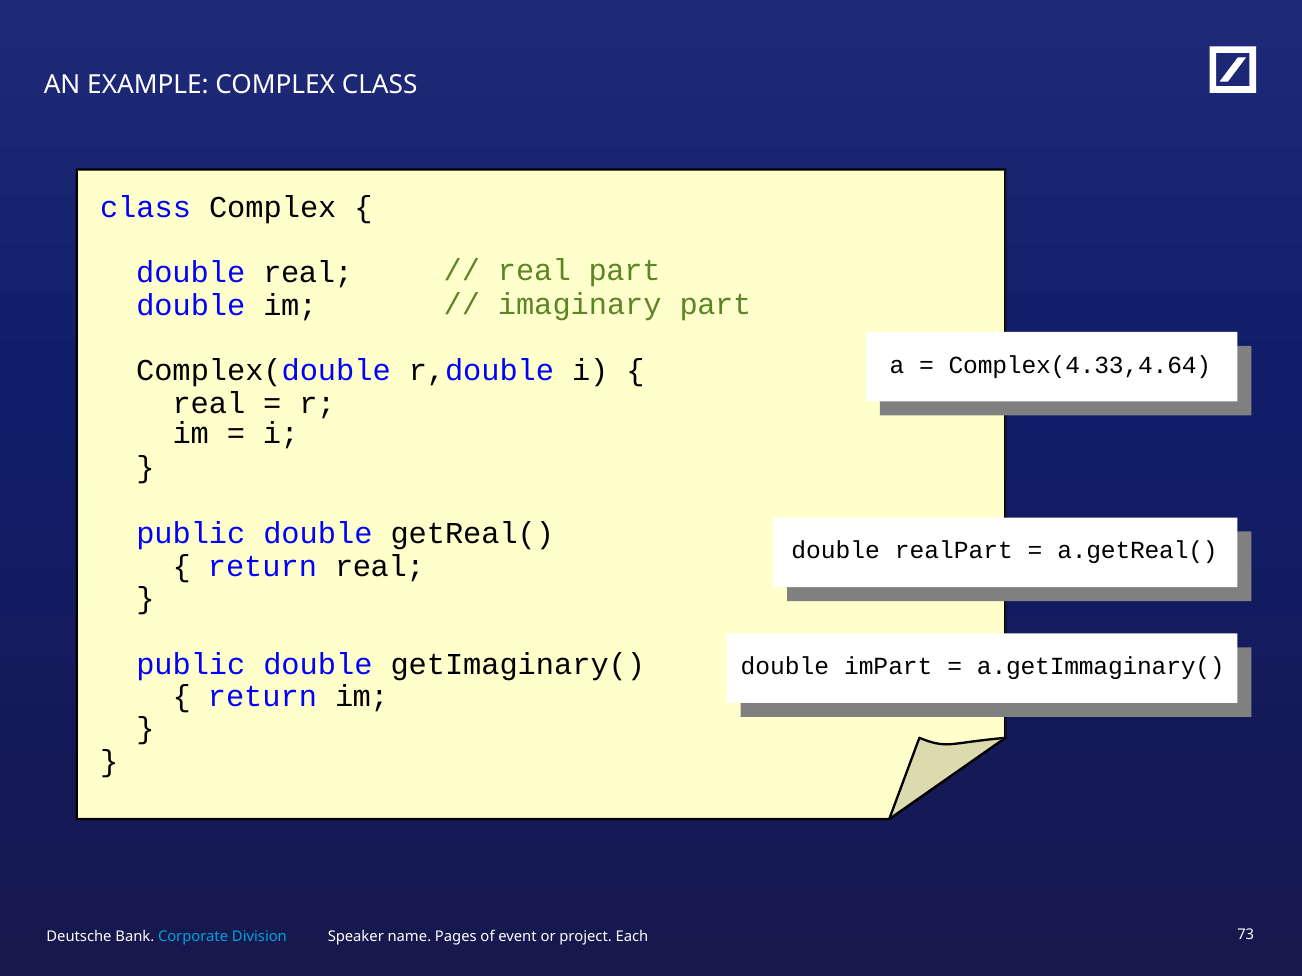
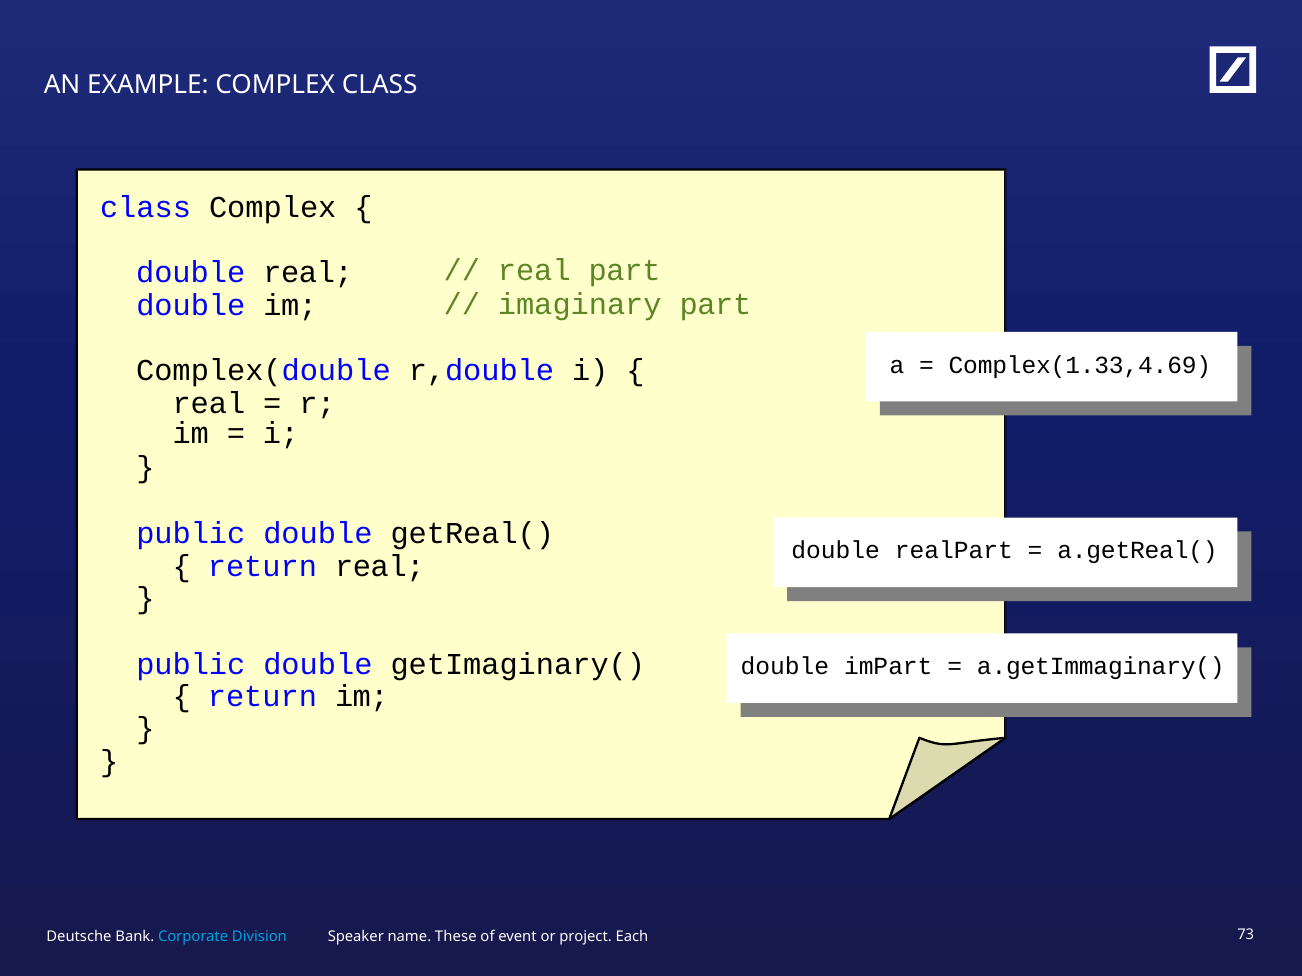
Complex(4.33,4.64: Complex(4.33,4.64 -> Complex(1.33,4.69
Pages: Pages -> These
